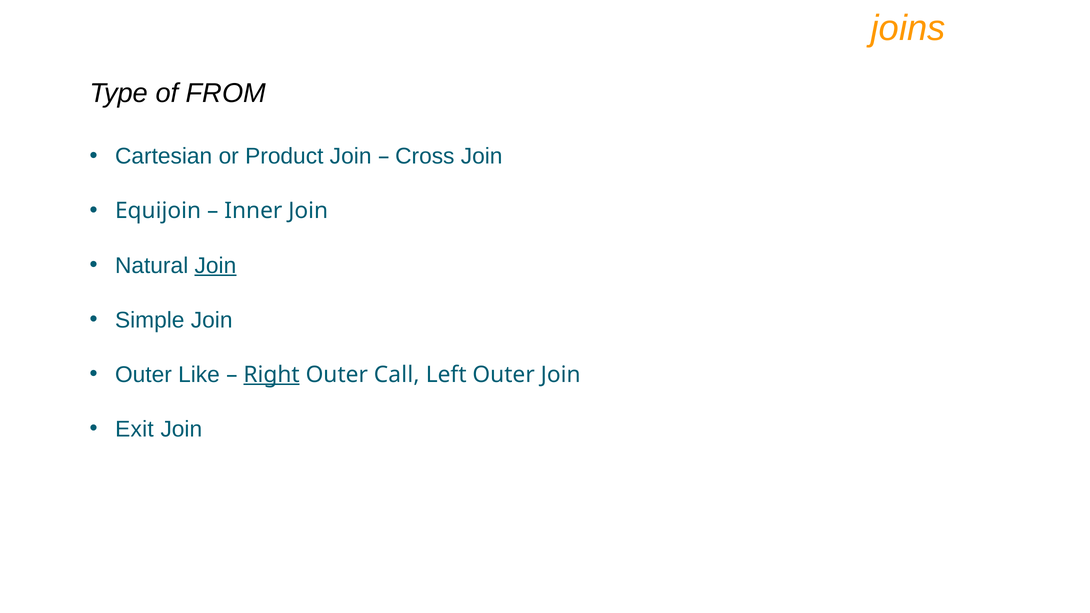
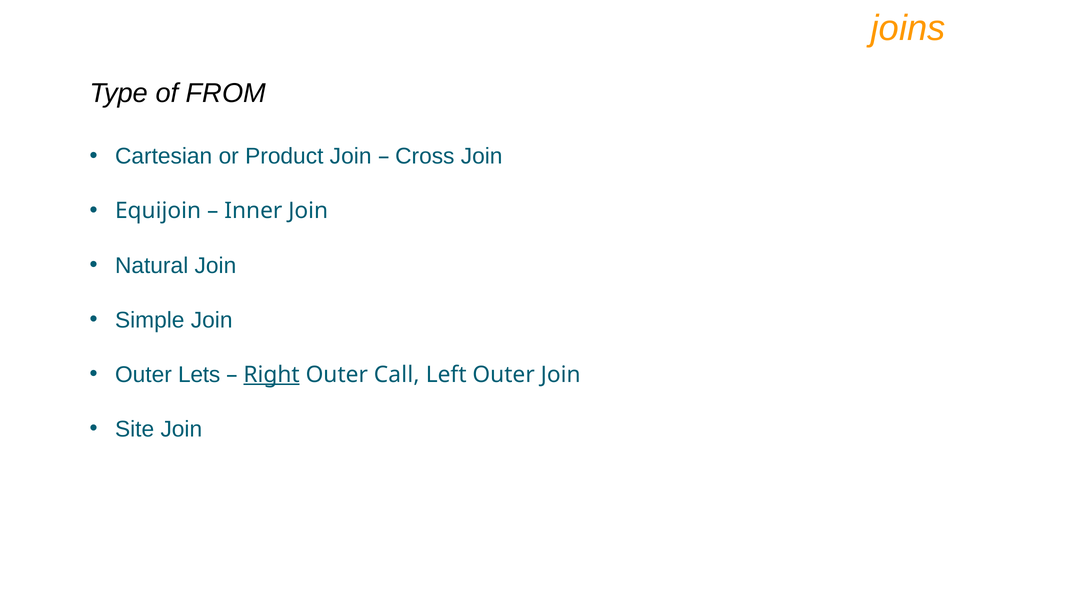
Join at (215, 266) underline: present -> none
Like: Like -> Lets
Exit: Exit -> Site
